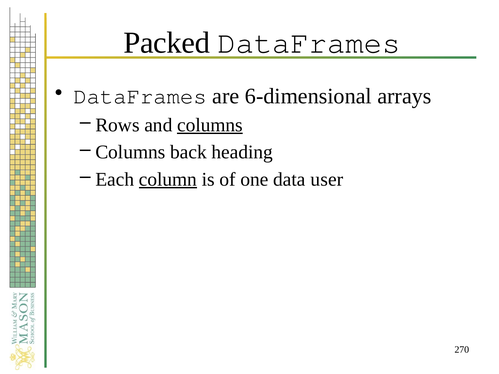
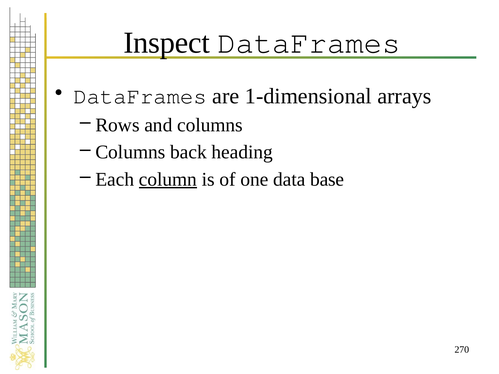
Packed: Packed -> Inspect
6-dimensional: 6-dimensional -> 1-dimensional
columns at (210, 125) underline: present -> none
user: user -> base
